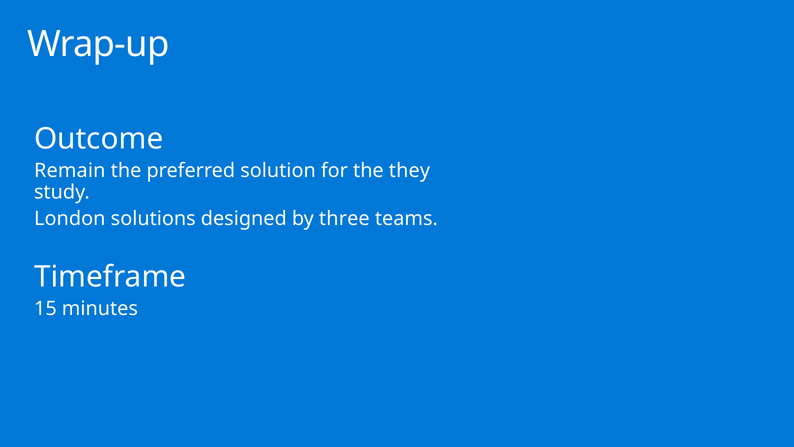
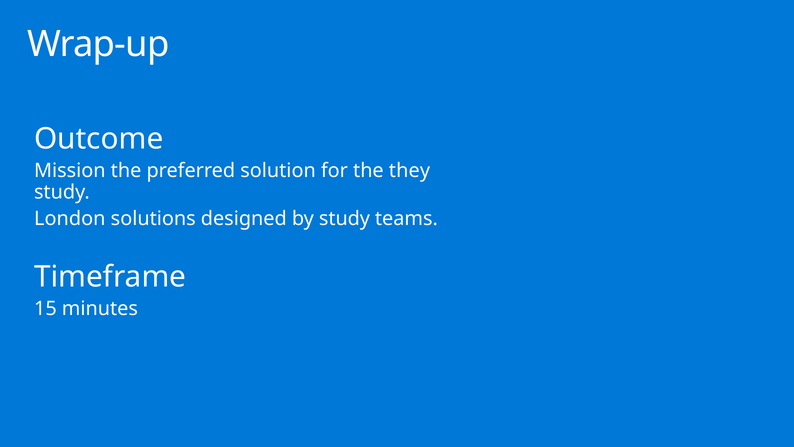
Remain: Remain -> Mission
by three: three -> study
